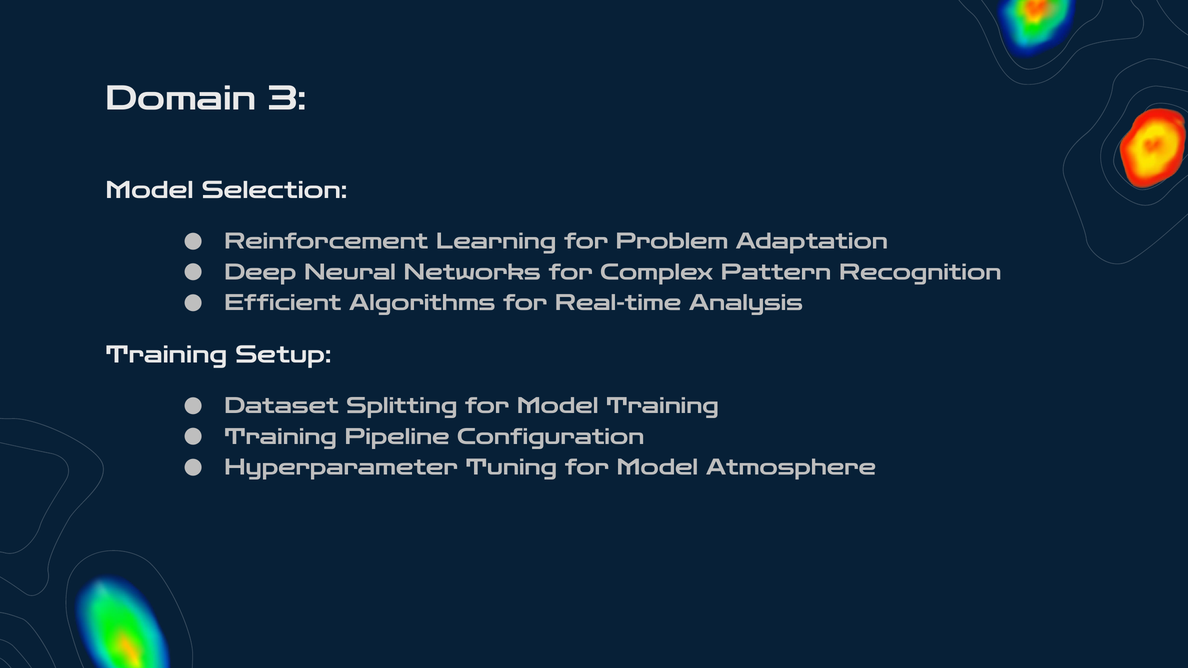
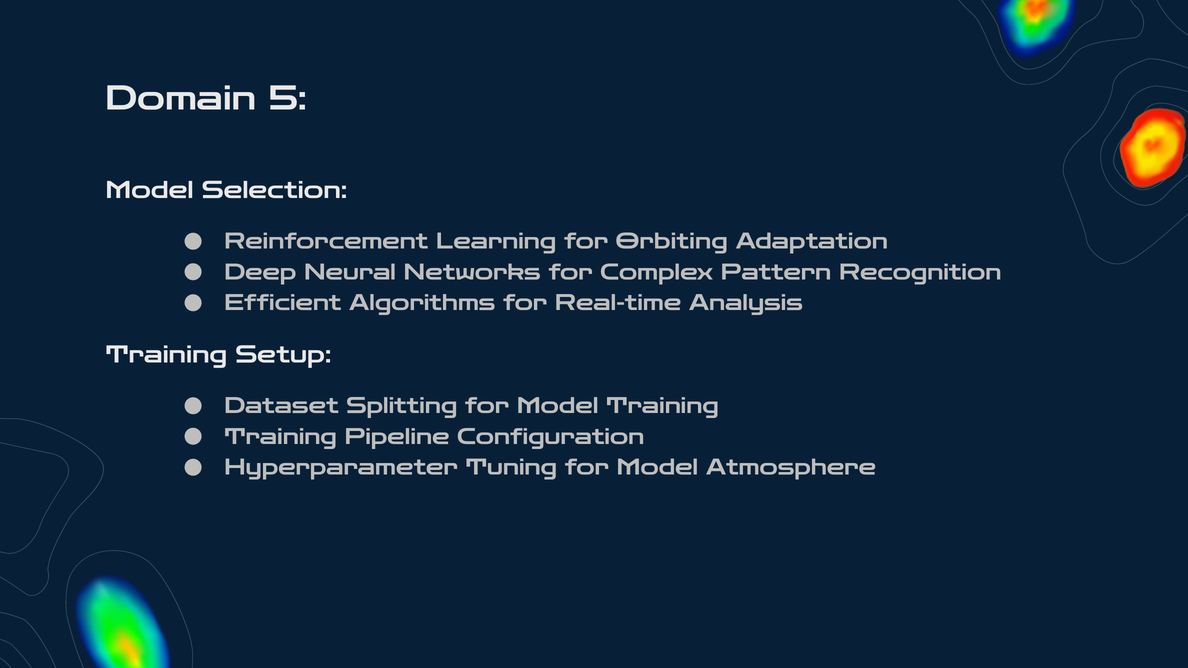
3: 3 -> 5
Problem: Problem -> Orbiting
